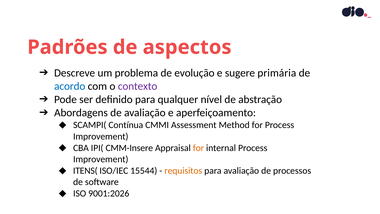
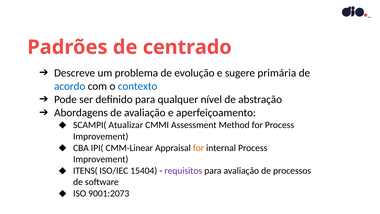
aspectos: aspectos -> centrado
contexto colour: purple -> blue
Contínua: Contínua -> Atualizar
CMM-Insere: CMM-Insere -> CMM-Linear
15544: 15544 -> 15404
requisitos colour: orange -> purple
9001:2026: 9001:2026 -> 9001:2073
